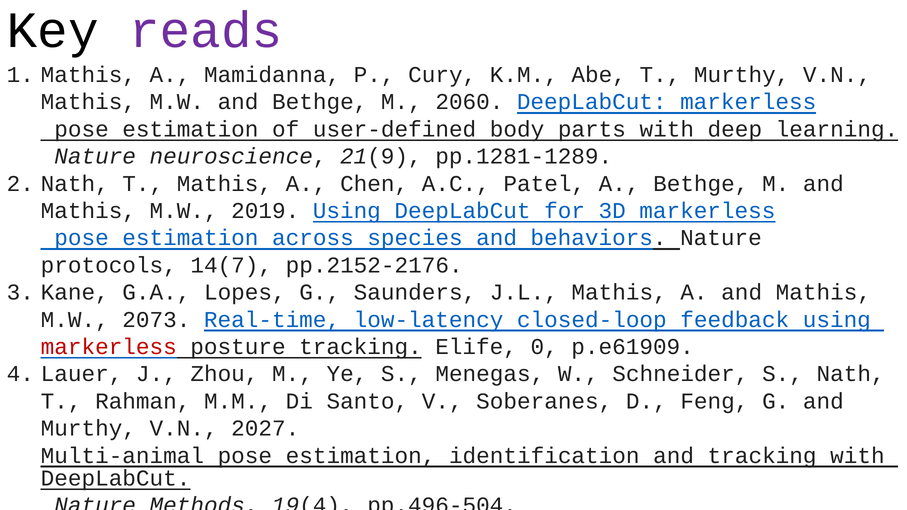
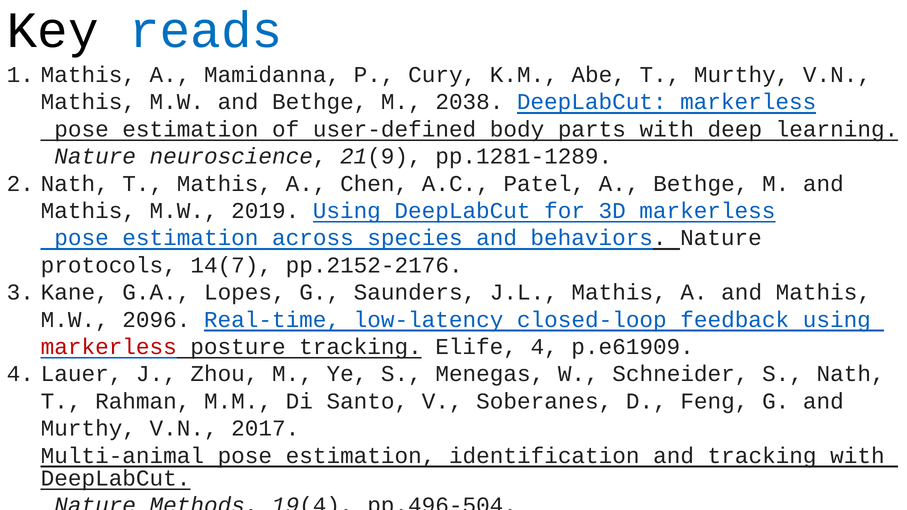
reads colour: purple -> blue
2060: 2060 -> 2038
2073: 2073 -> 2096
Elife 0: 0 -> 4
2027: 2027 -> 2017
